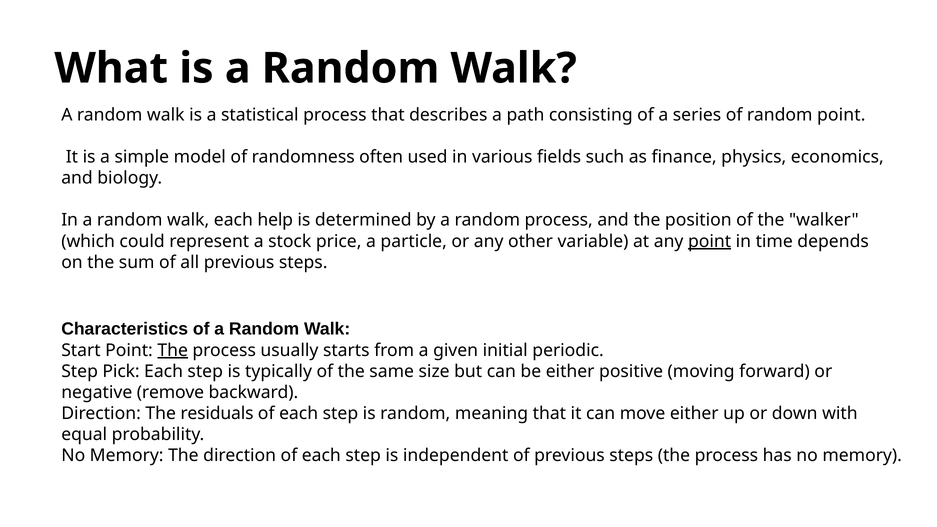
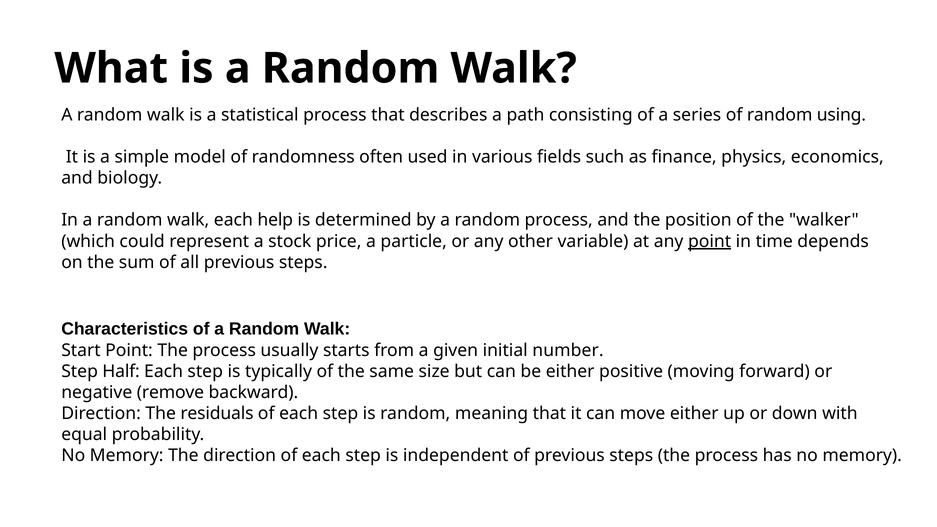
random point: point -> using
The at (173, 350) underline: present -> none
periodic: periodic -> number
Pick: Pick -> Half
